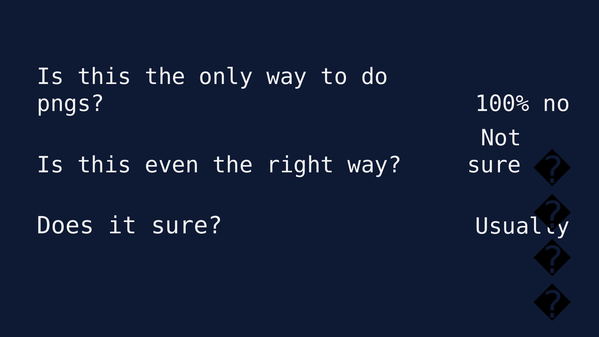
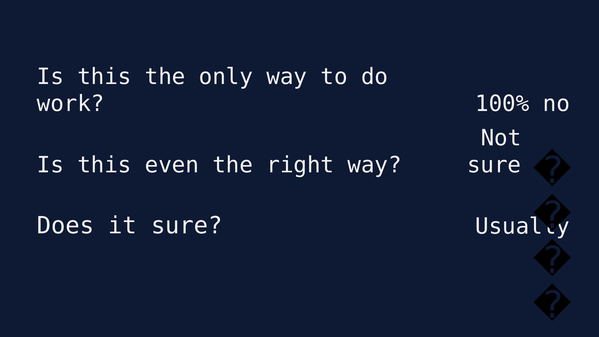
pngs: pngs -> work
